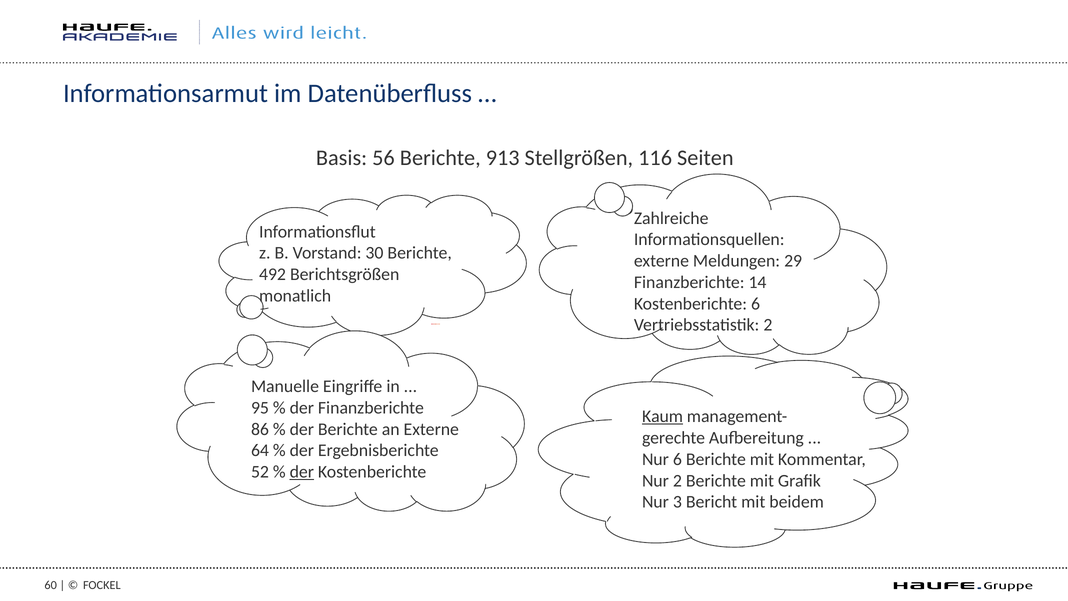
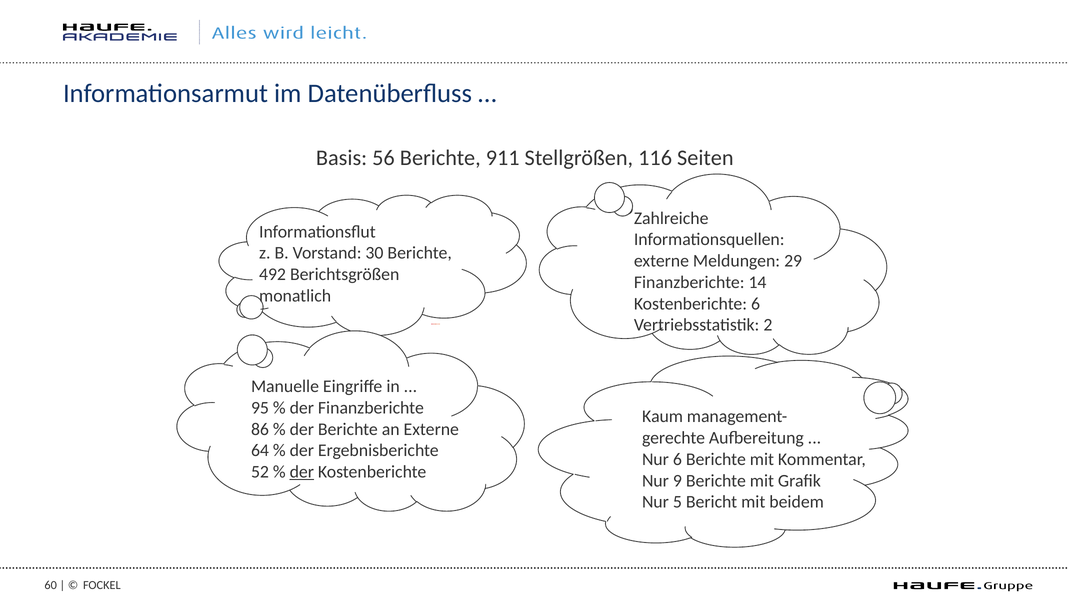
913: 913 -> 911
Kaum underline: present -> none
Nur 2: 2 -> 9
3: 3 -> 5
